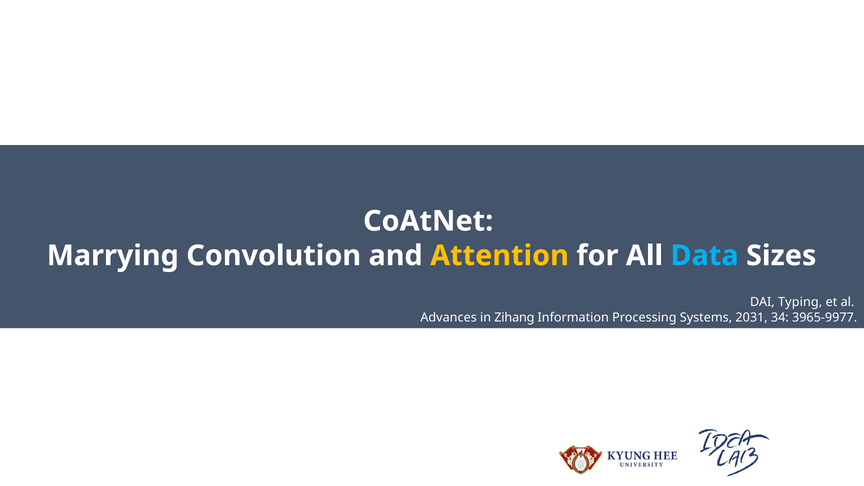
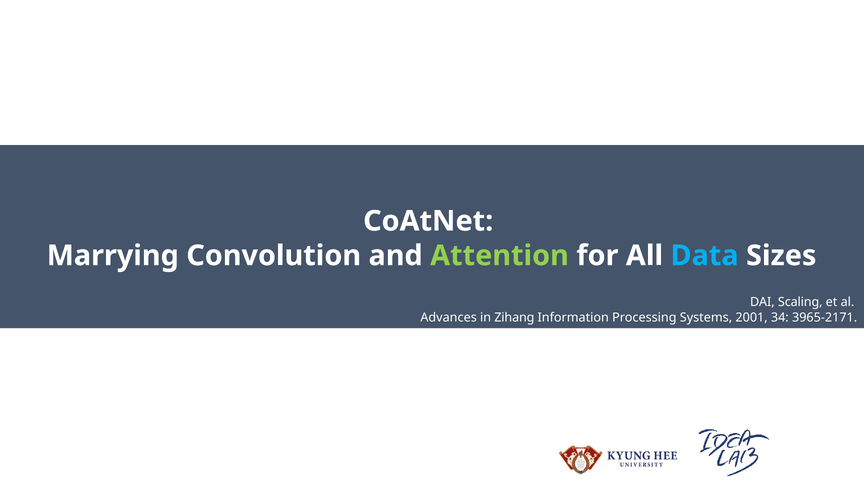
Attention colour: yellow -> light green
Typing: Typing -> Scaling
2031: 2031 -> 2001
3965-9977: 3965-9977 -> 3965-2171
